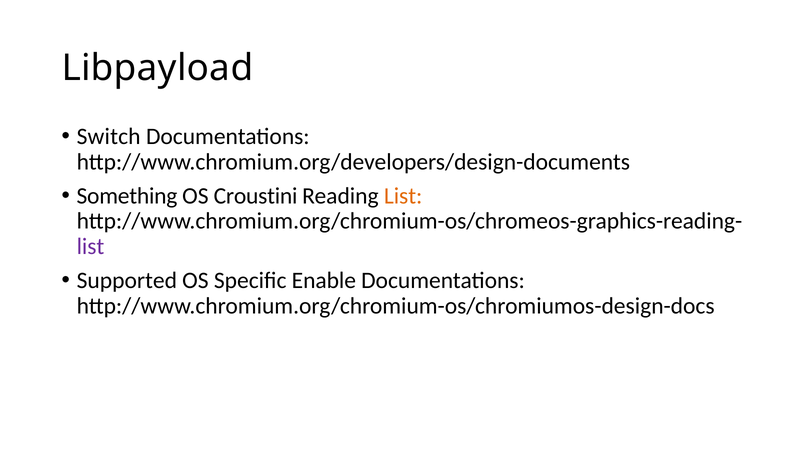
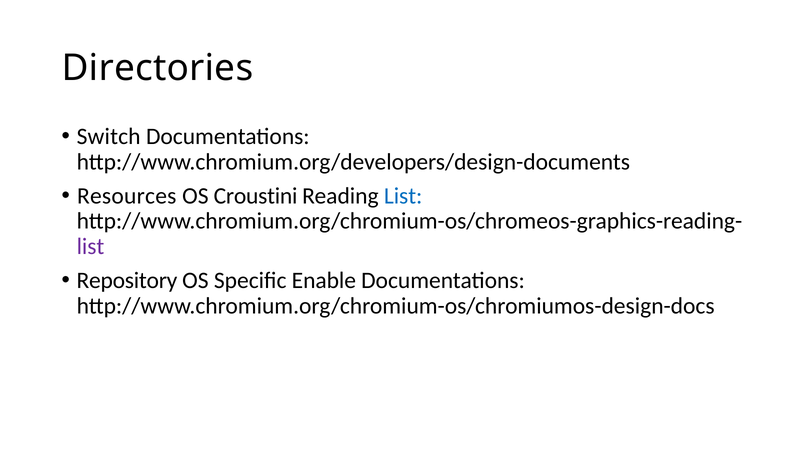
Libpayload: Libpayload -> Directories
Something: Something -> Resources
List at (403, 196) colour: orange -> blue
Supported: Supported -> Repository
